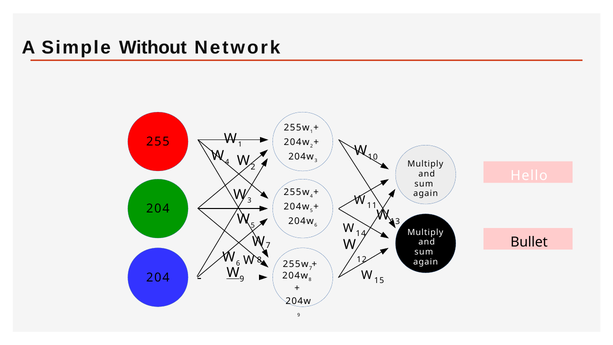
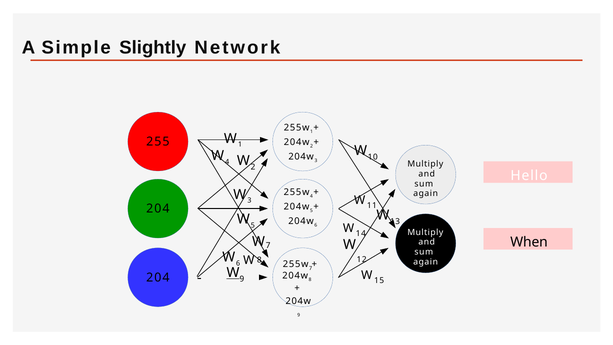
Without: Without -> Slightly
Bullet: Bullet -> When
